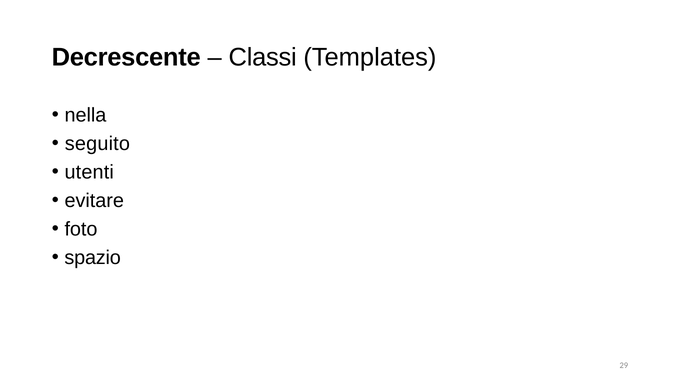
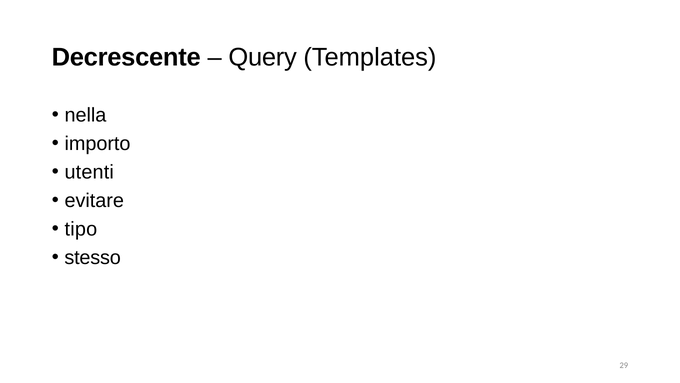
Classi: Classi -> Query
seguito: seguito -> importo
foto: foto -> tipo
spazio: spazio -> stesso
